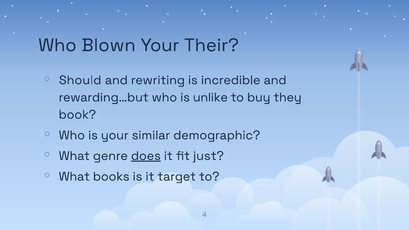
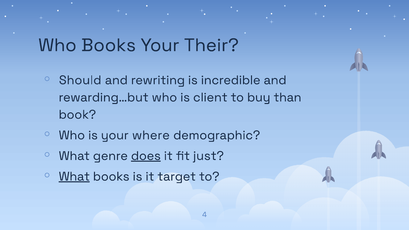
Who Blown: Blown -> Books
unlike: unlike -> client
they: they -> than
similar: similar -> where
What at (74, 176) underline: none -> present
